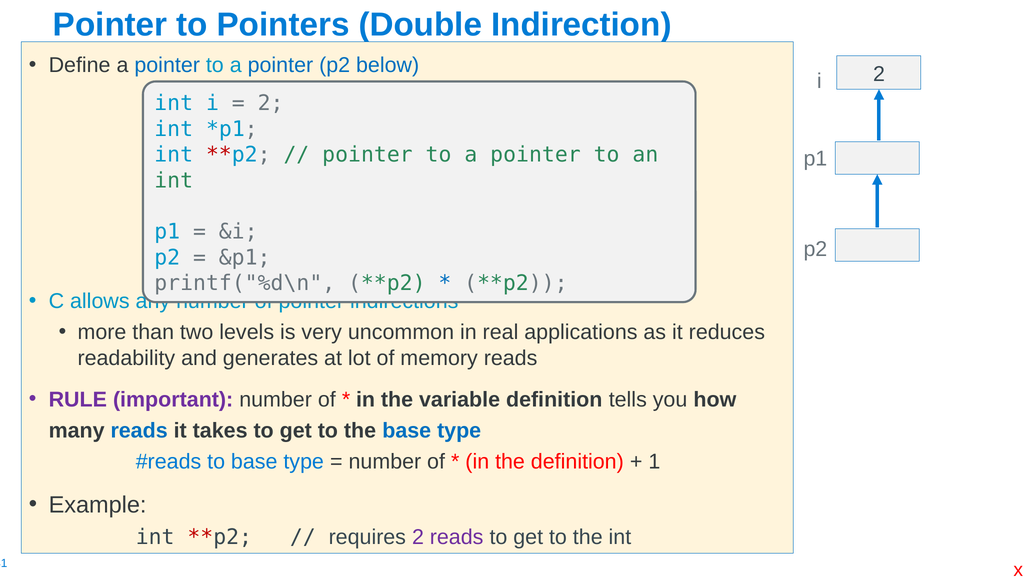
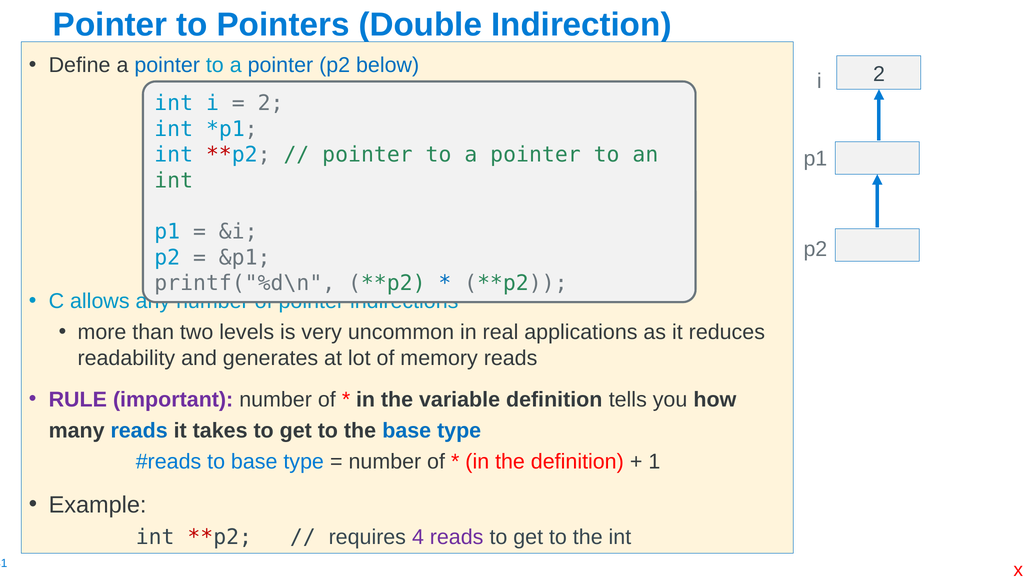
requires 2: 2 -> 4
